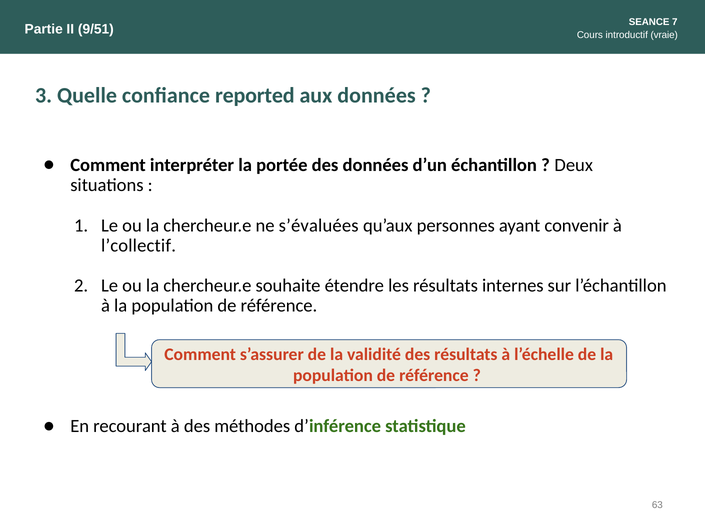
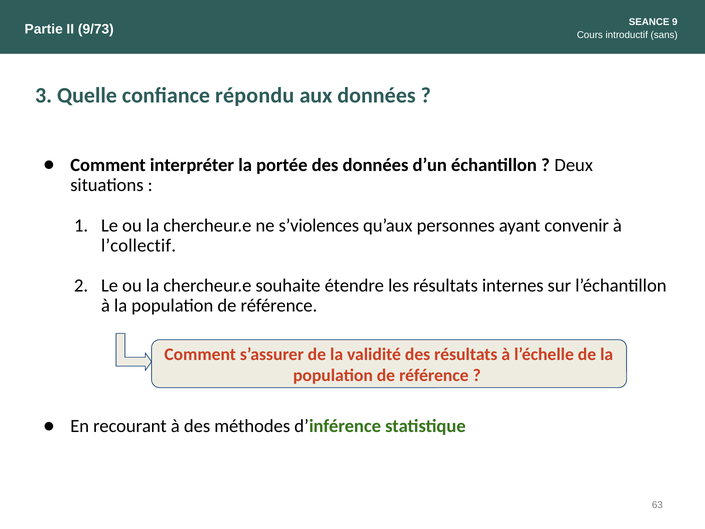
7: 7 -> 9
9/51: 9/51 -> 9/73
vraie: vraie -> sans
reported: reported -> répondu
s’évaluées: s’évaluées -> s’violences
